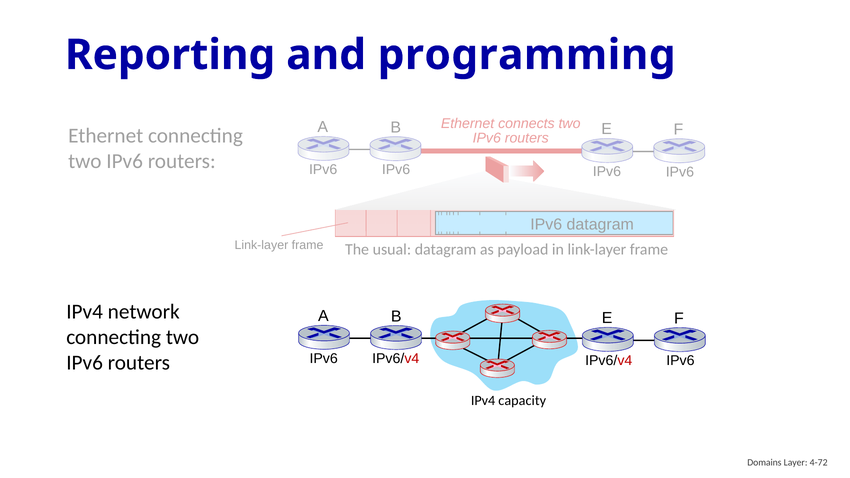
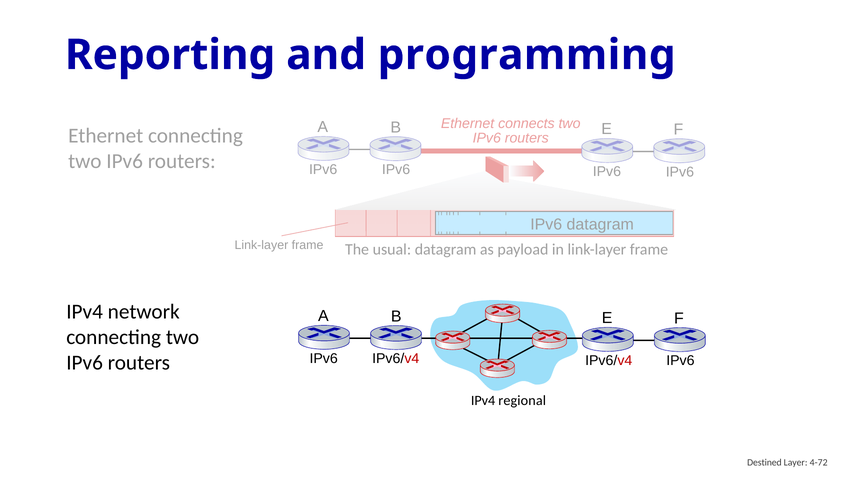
capacity: capacity -> regional
Domains: Domains -> Destined
